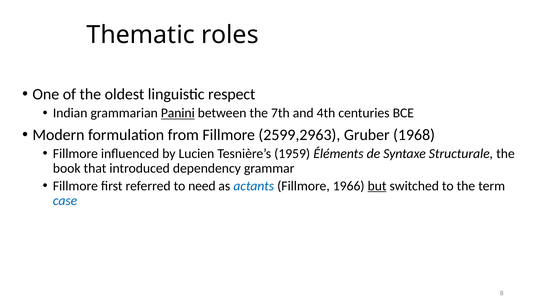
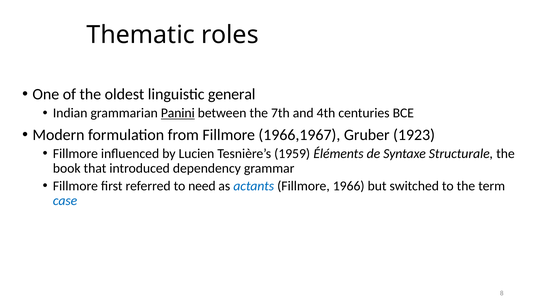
respect: respect -> general
2599,2963: 2599,2963 -> 1966,1967
1968: 1968 -> 1923
but underline: present -> none
